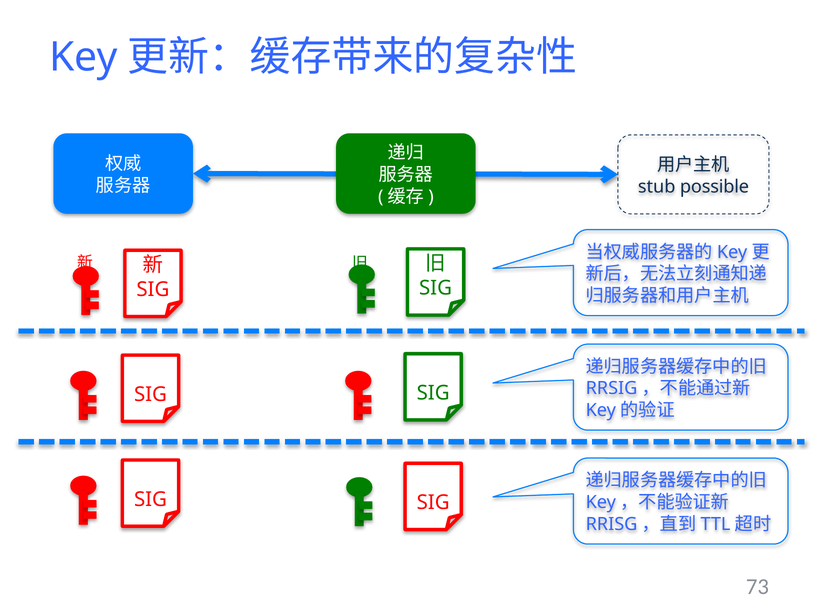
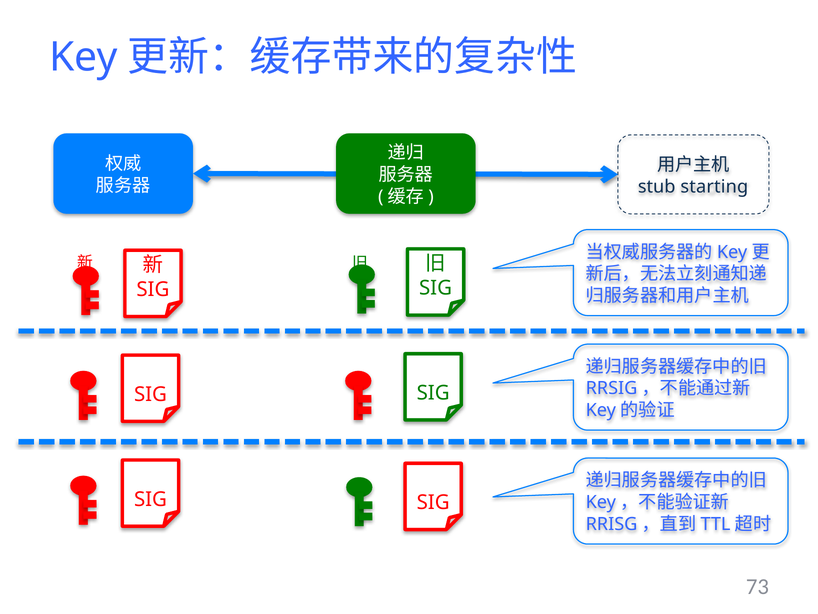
possible: possible -> starting
